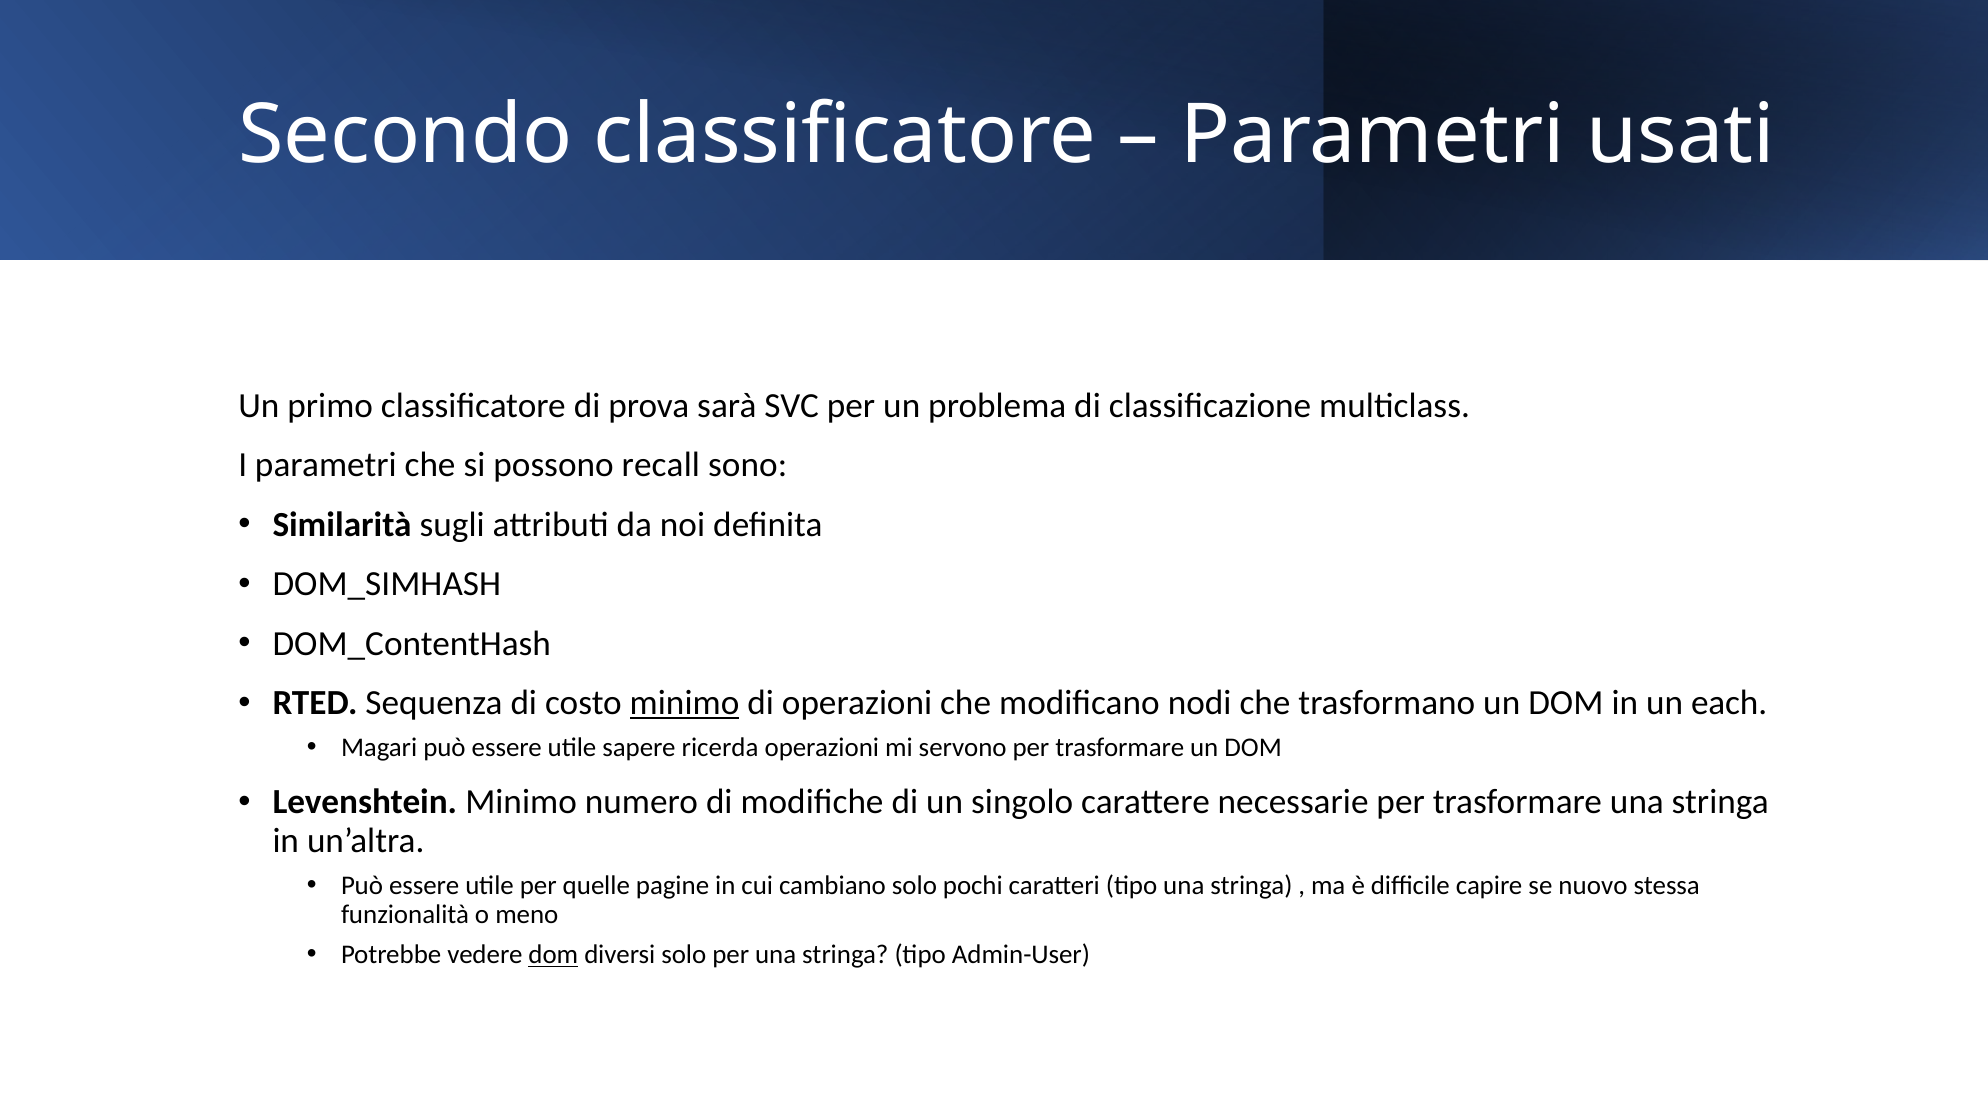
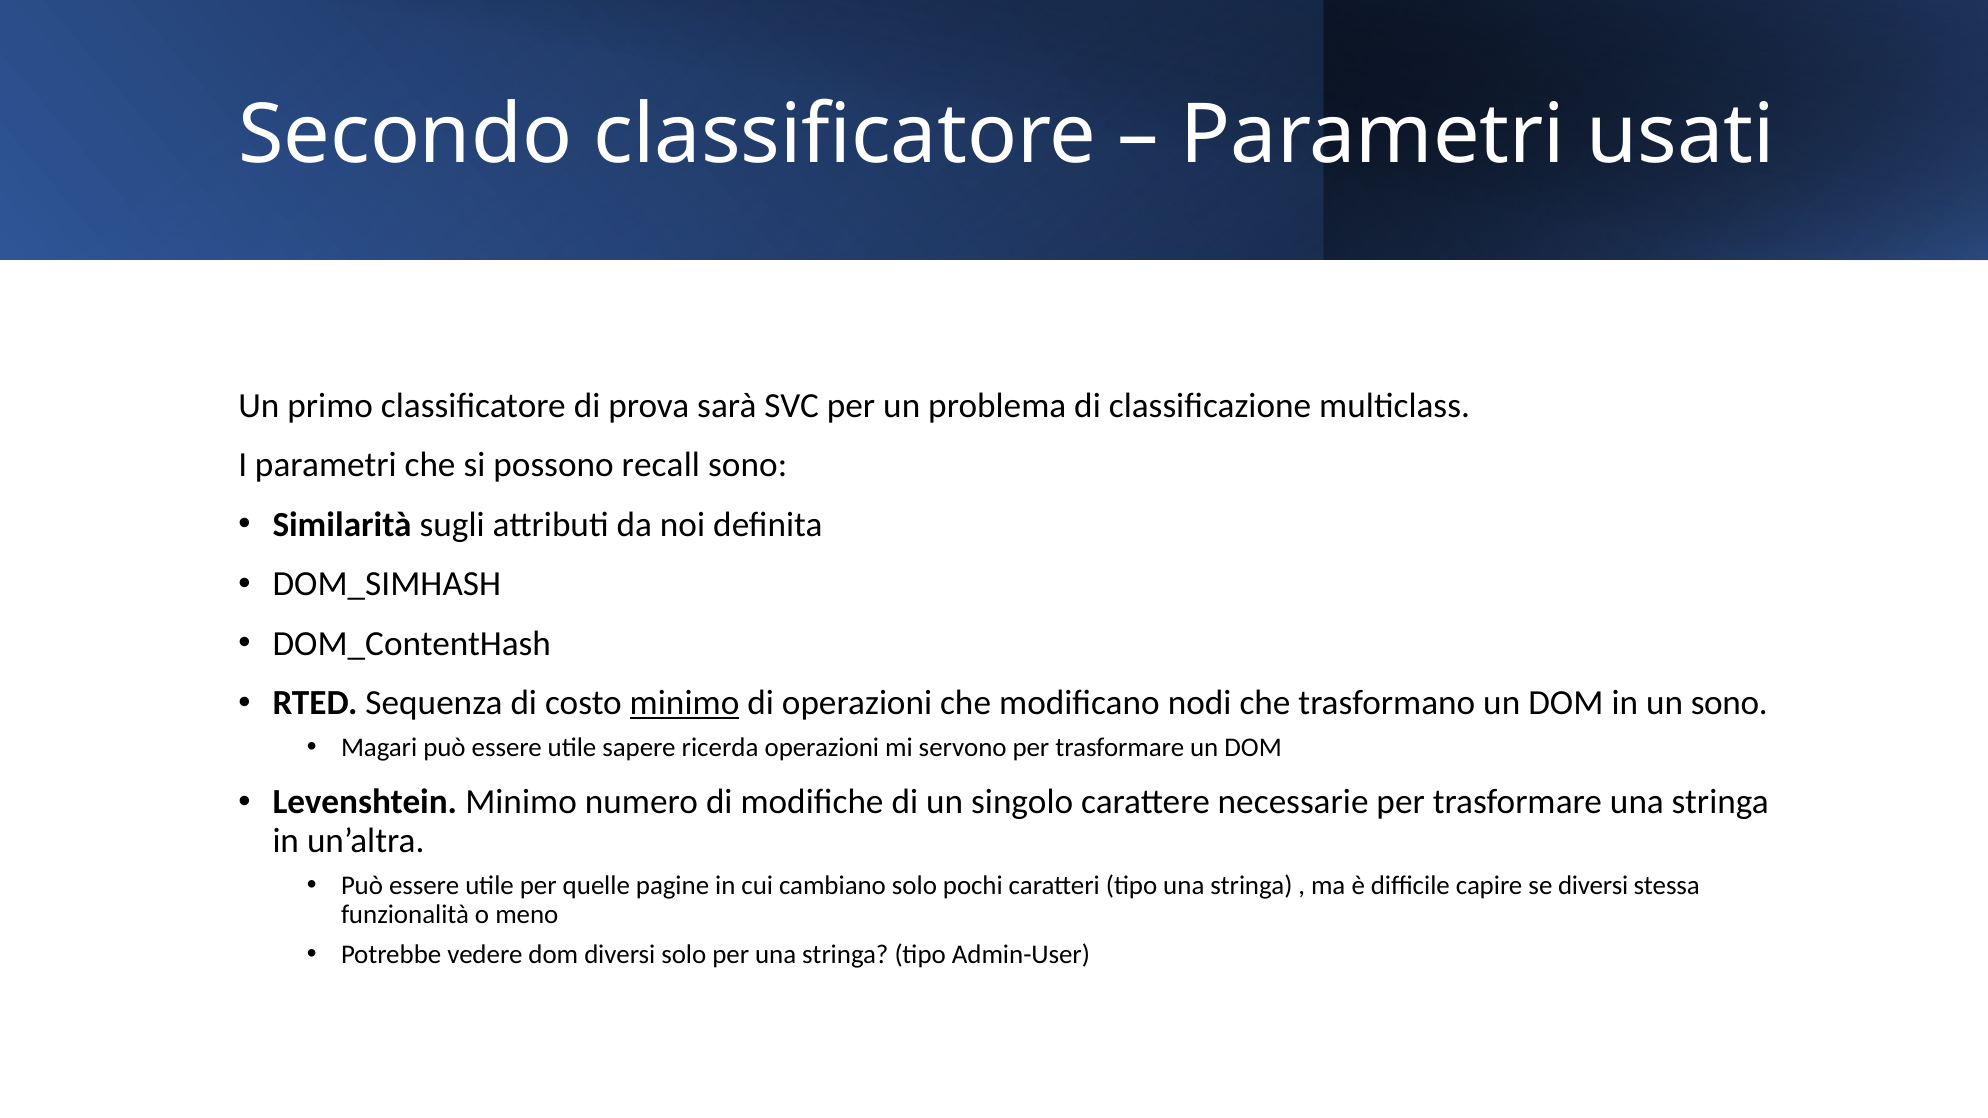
un each: each -> sono
se nuovo: nuovo -> diversi
dom at (553, 955) underline: present -> none
